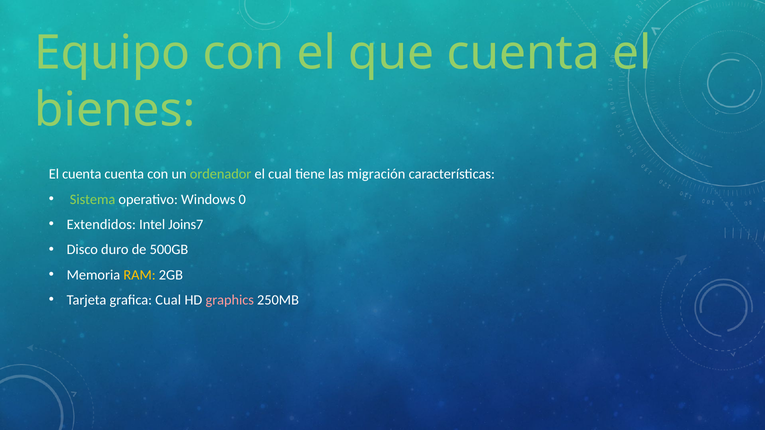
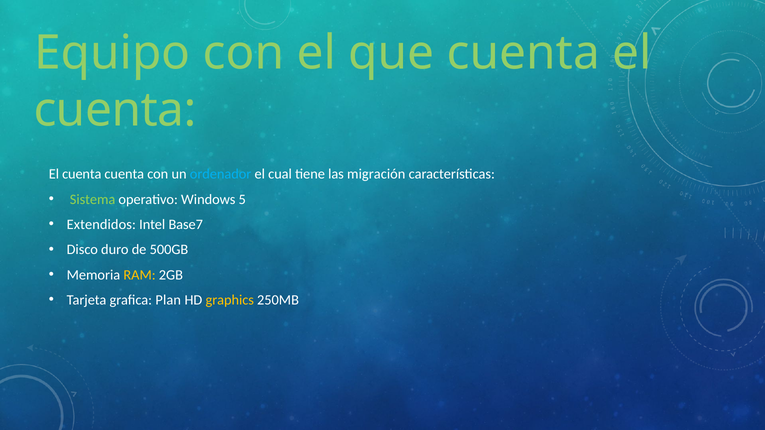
bienes at (115, 110): bienes -> cuenta
ordenador colour: light green -> light blue
0: 0 -> 5
Joins7: Joins7 -> Base7
grafica Cual: Cual -> Plan
graphics colour: pink -> yellow
